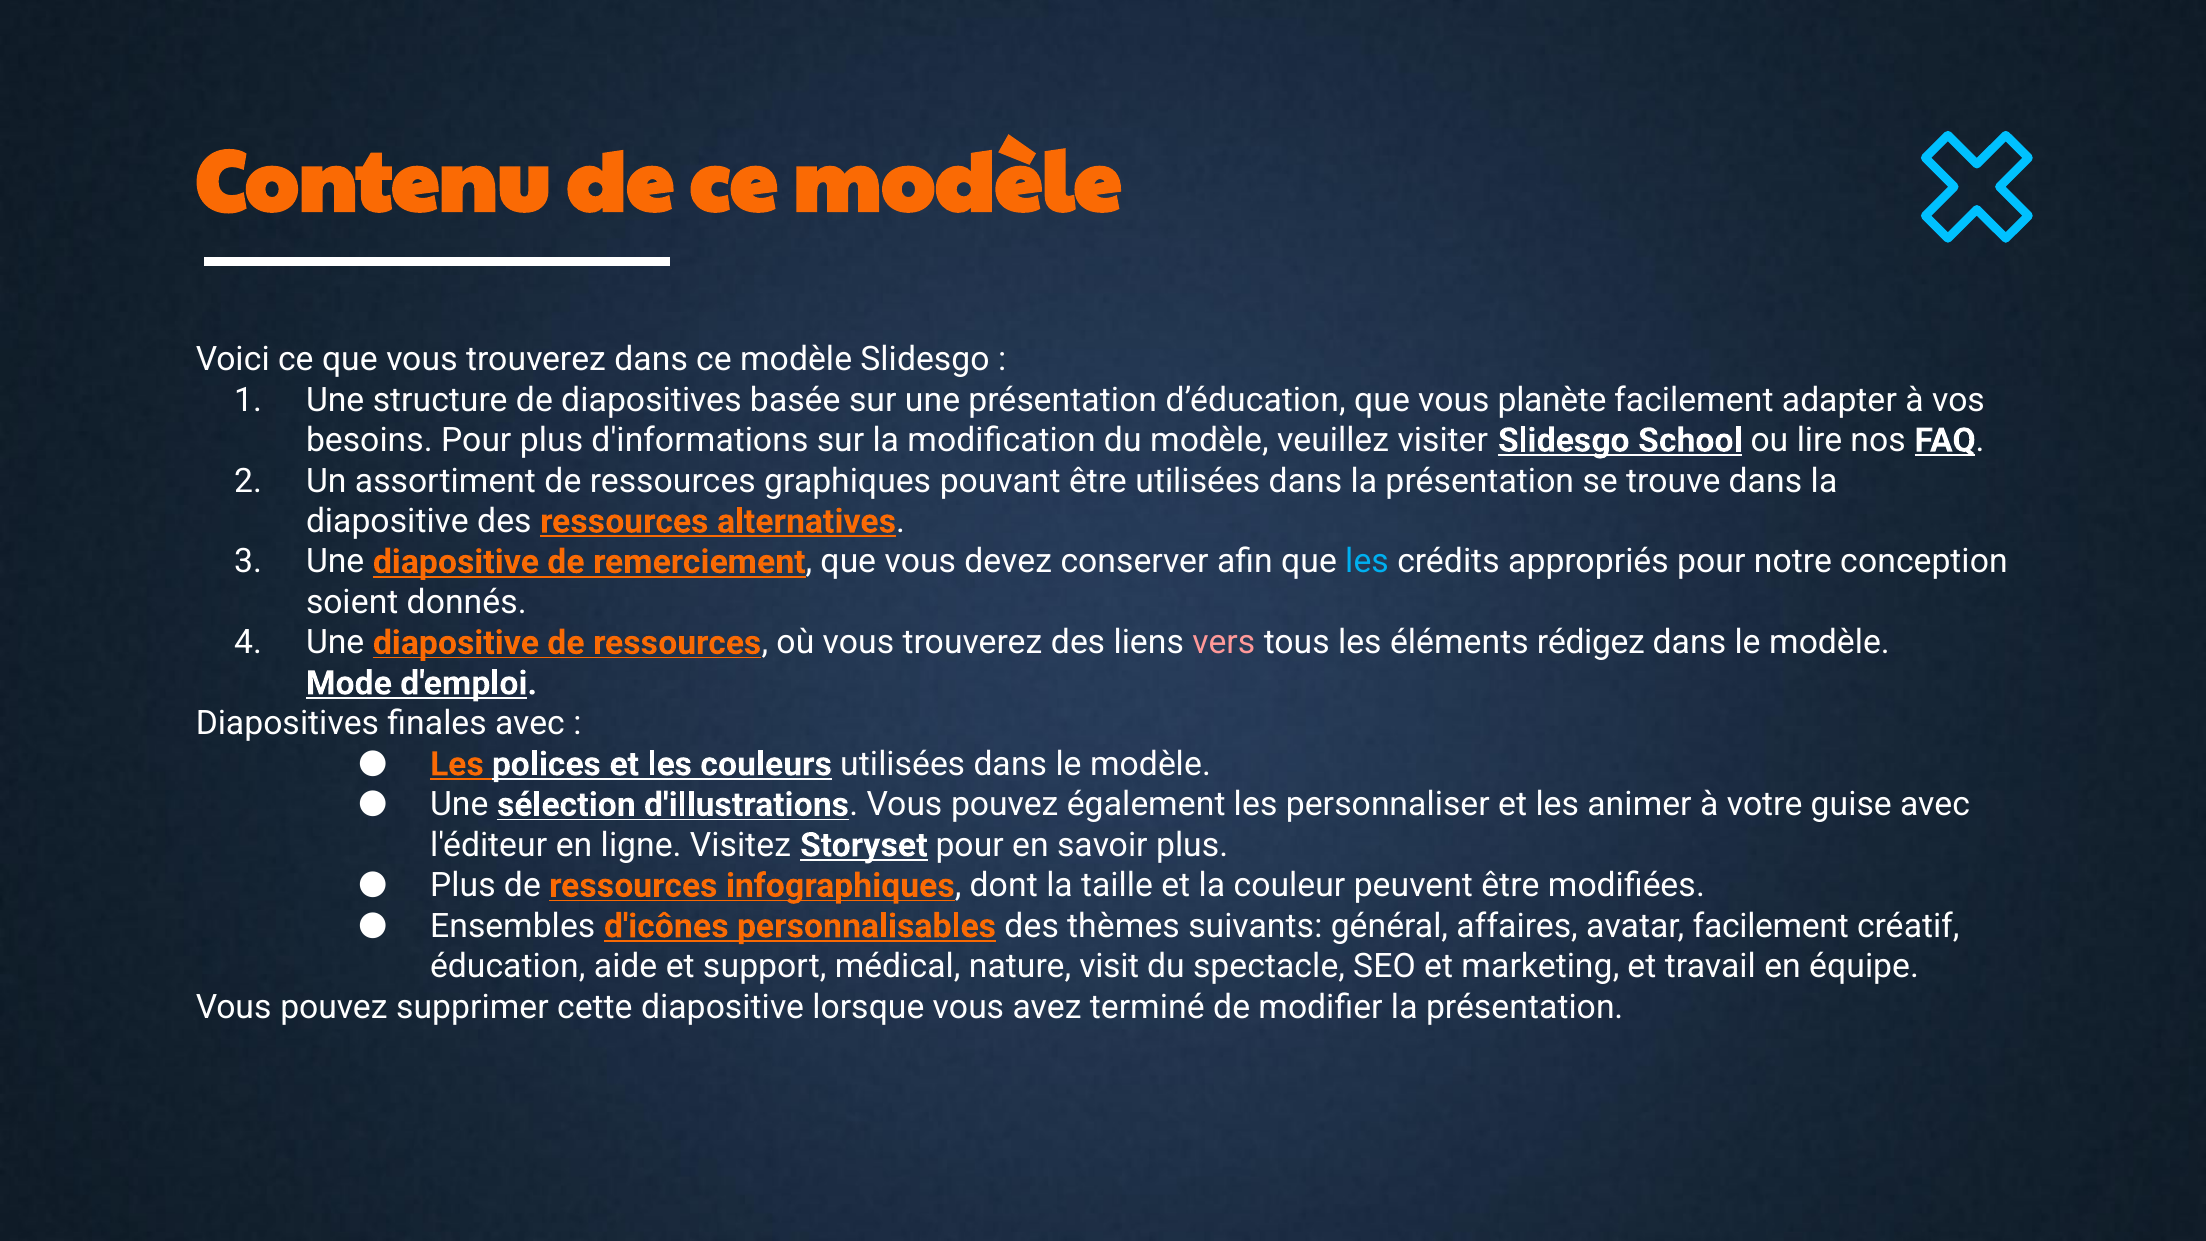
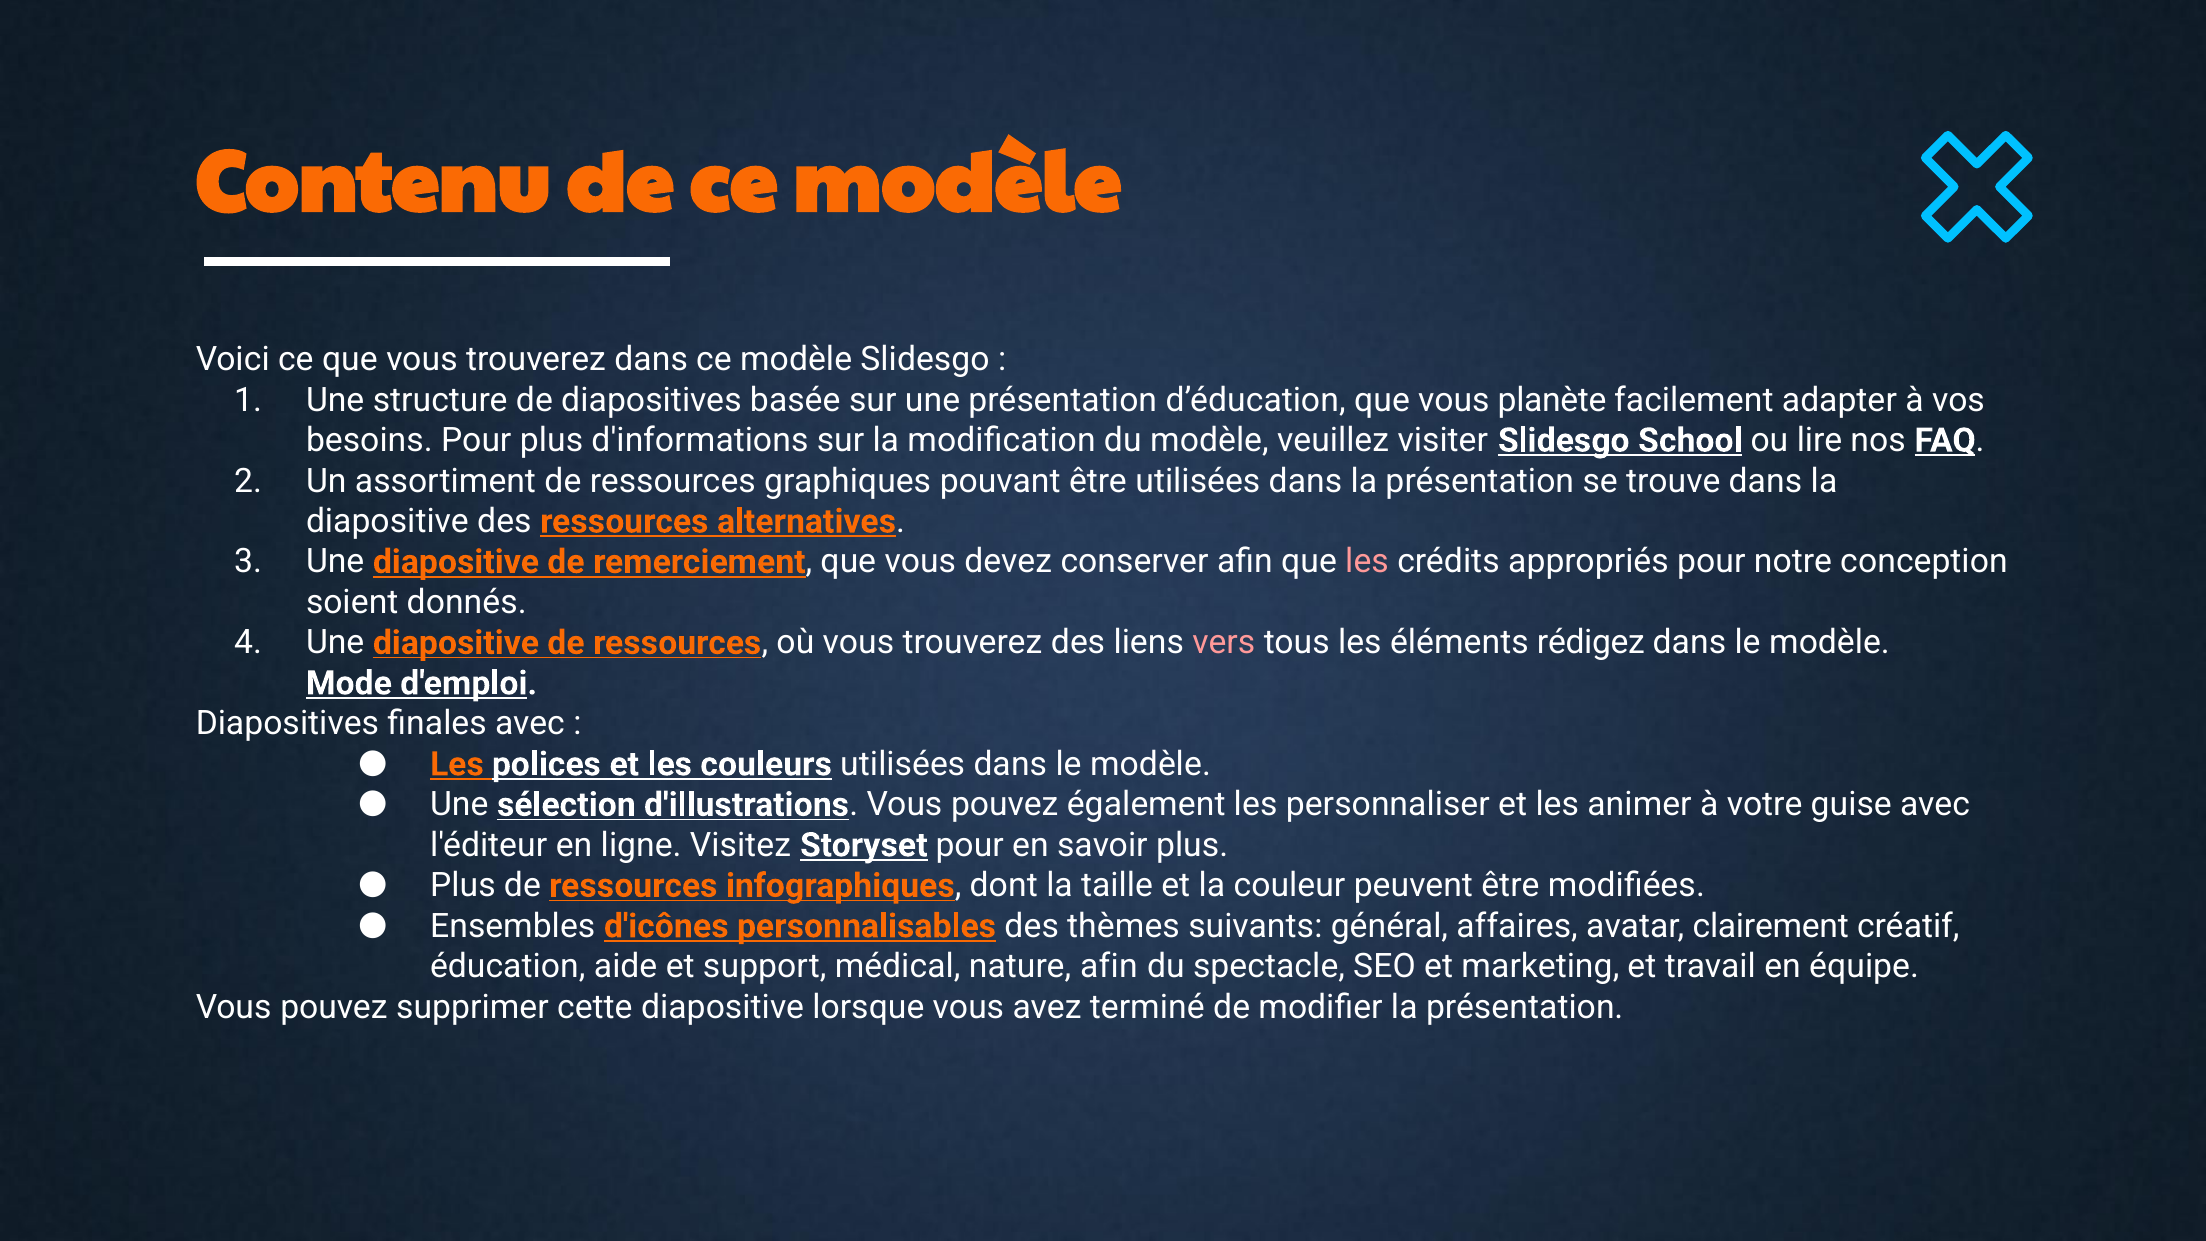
les at (1367, 562) colour: light blue -> pink
avatar facilement: facilement -> clairement
nature visit: visit -> afin
